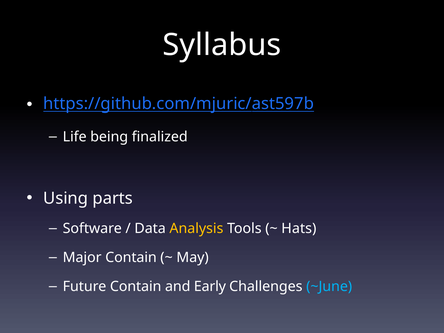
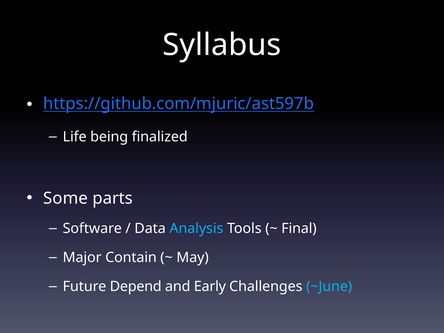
Using: Using -> Some
Analysis colour: yellow -> light blue
Hats: Hats -> Final
Future Contain: Contain -> Depend
